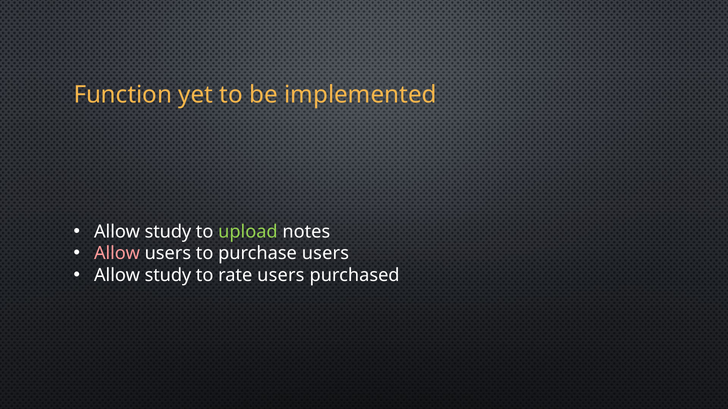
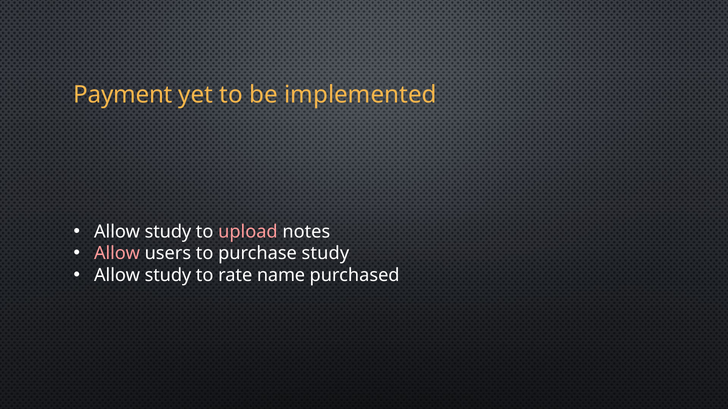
Function: Function -> Payment
upload colour: light green -> pink
purchase users: users -> study
rate users: users -> name
